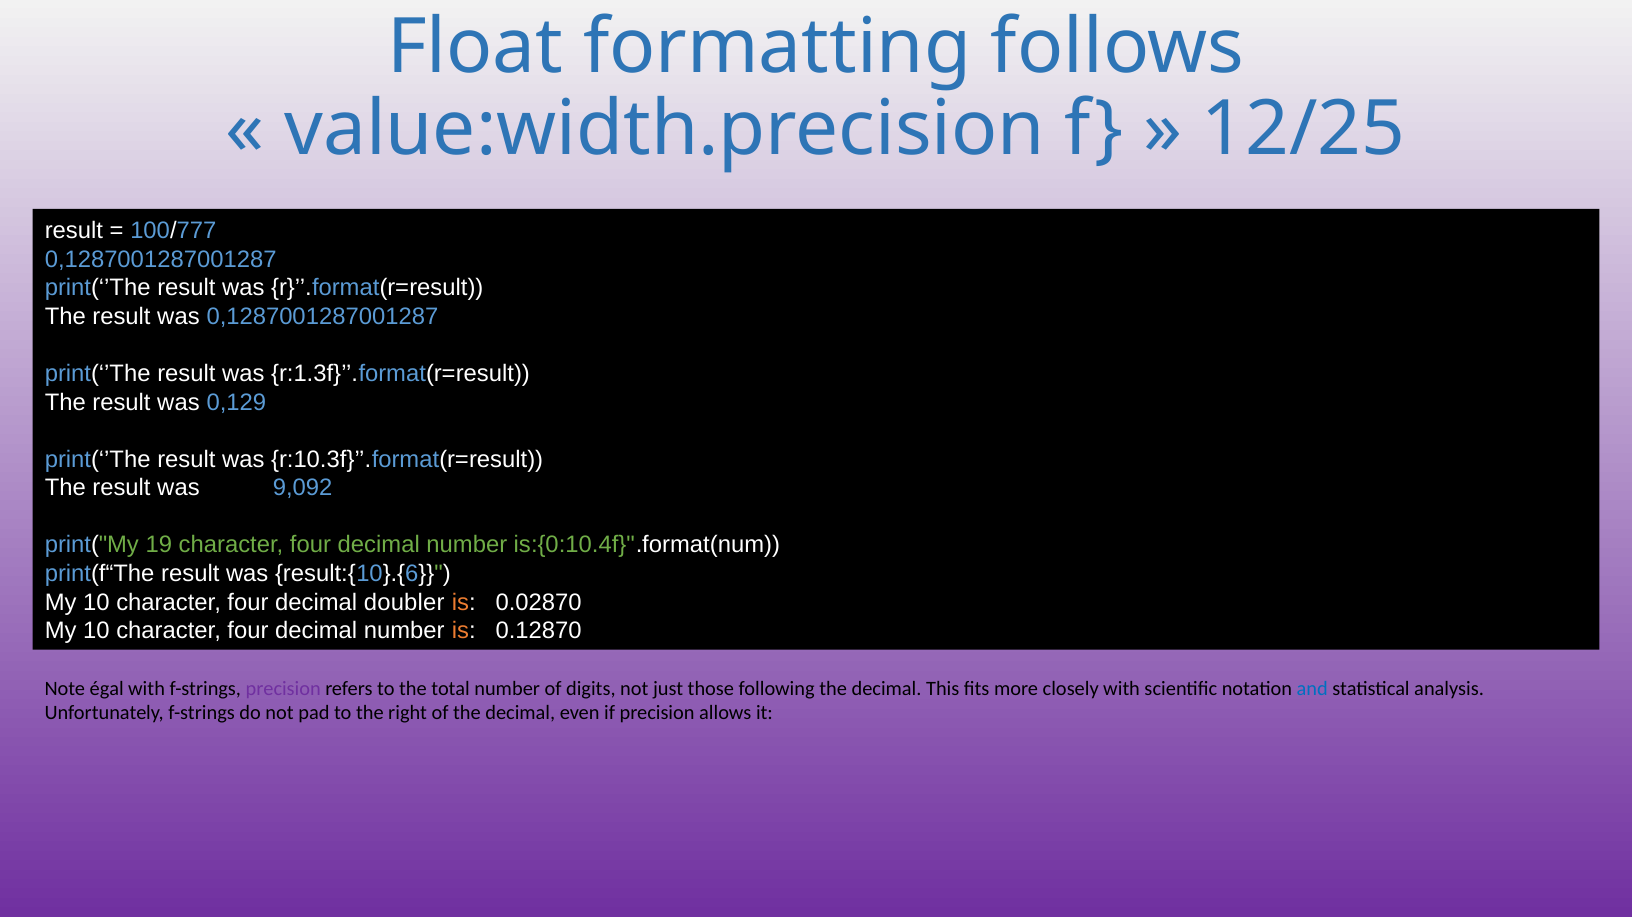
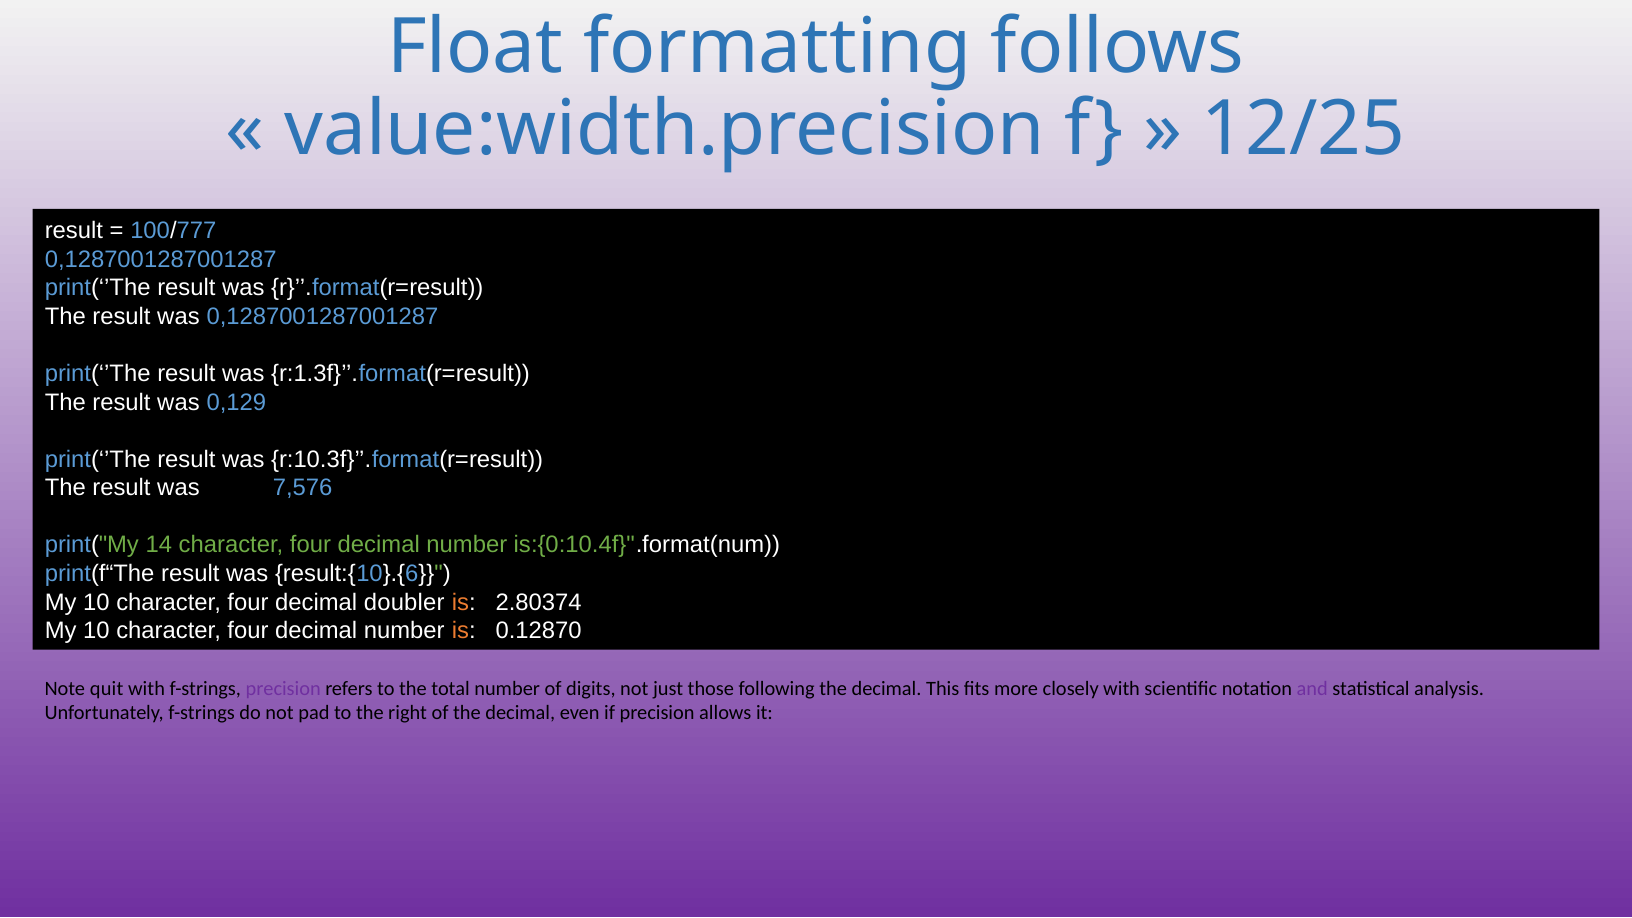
9,092: 9,092 -> 7,576
19: 19 -> 14
0.02870: 0.02870 -> 2.80374
égal: égal -> quit
and colour: blue -> purple
